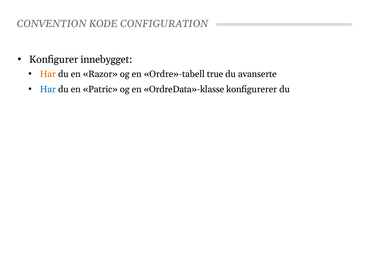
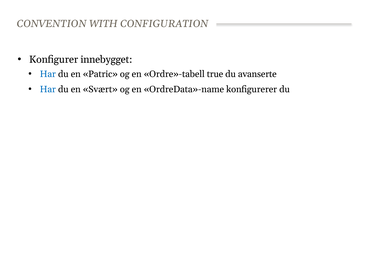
KODE: KODE -> WITH
Har at (48, 74) colour: orange -> blue
Razor: Razor -> Patric
Patric: Patric -> Svært
OrdreData»-klasse: OrdreData»-klasse -> OrdreData»-name
